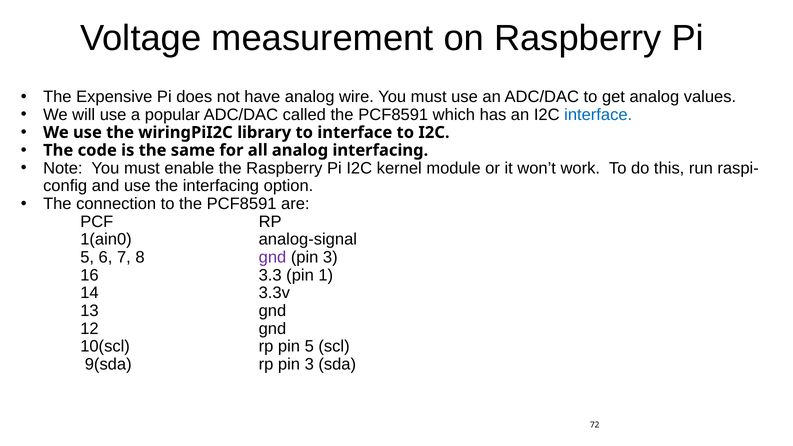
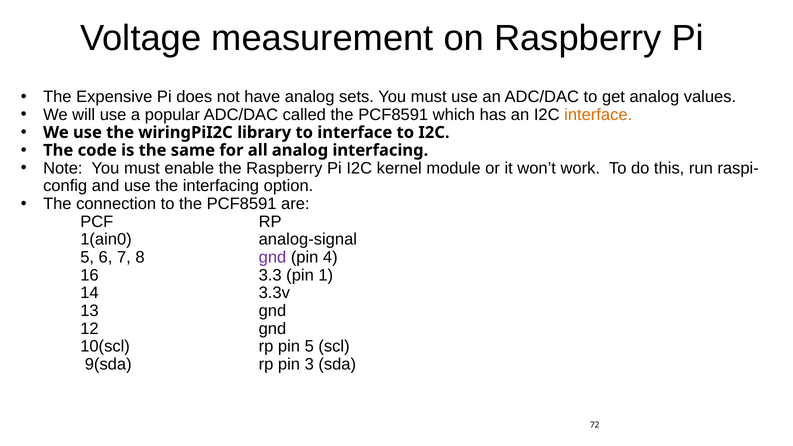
wire: wire -> sets
interface at (598, 115) colour: blue -> orange
3 at (330, 257): 3 -> 4
